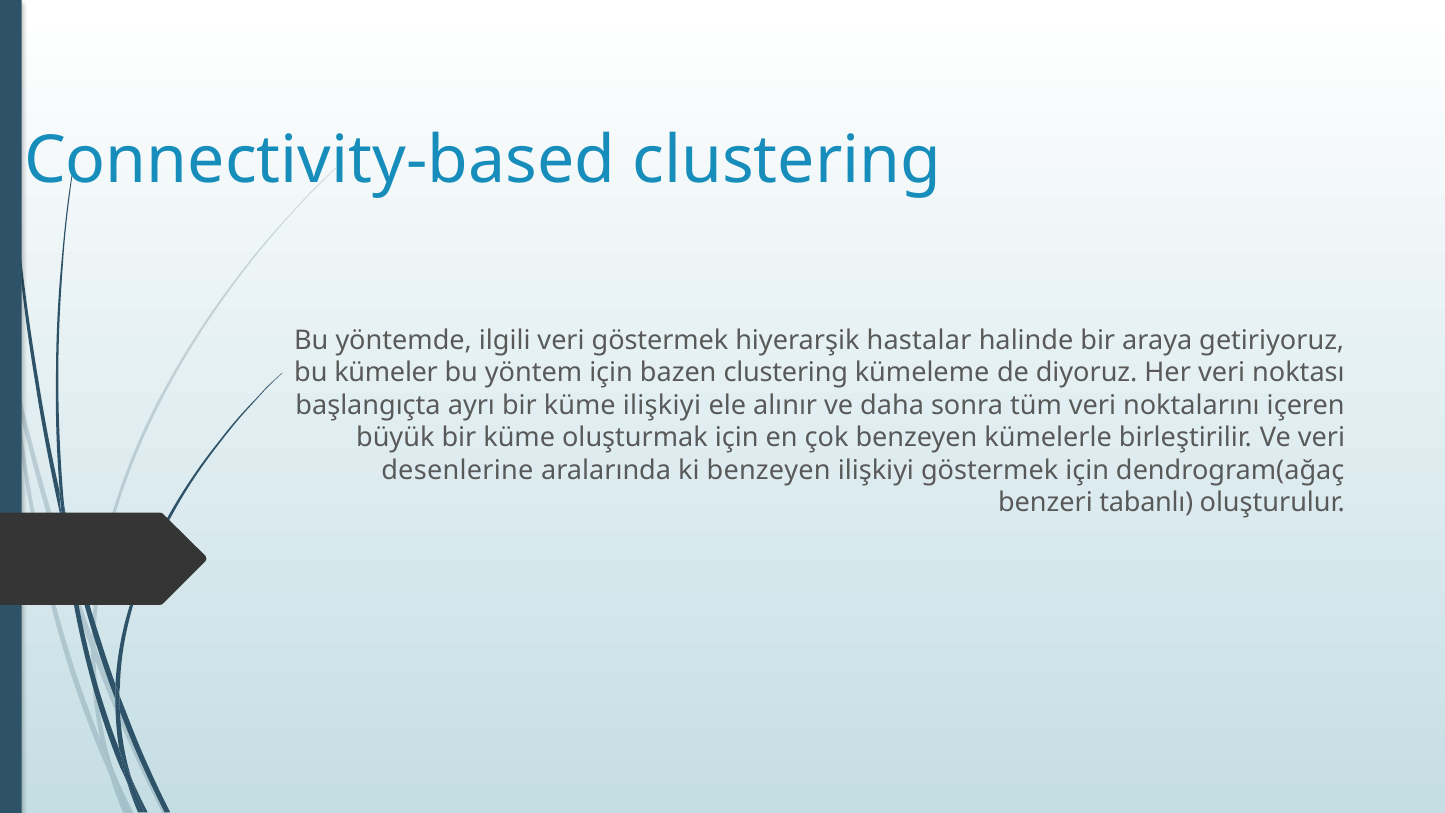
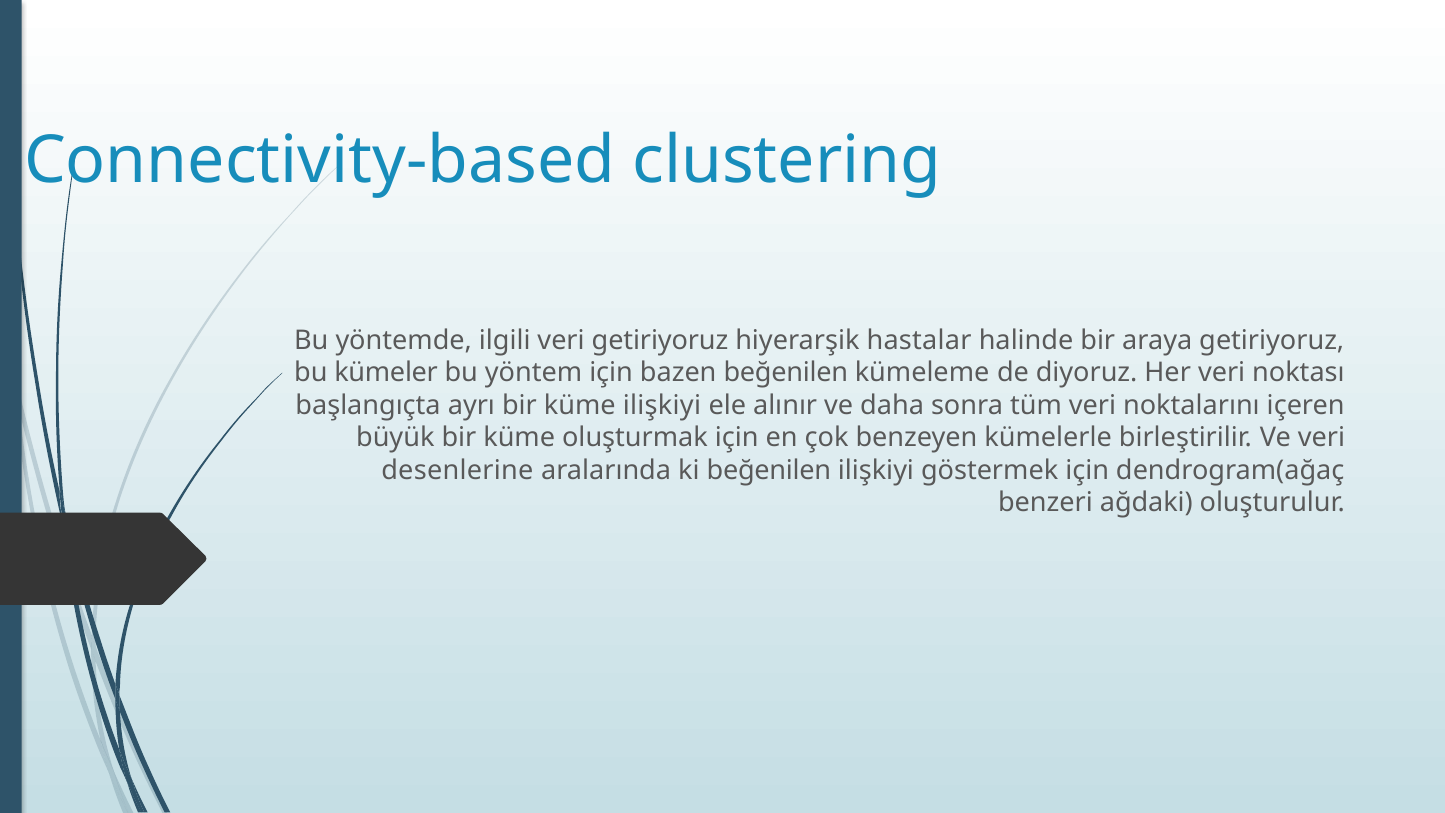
veri göstermek: göstermek -> getiriyoruz
bazen clustering: clustering -> beğenilen
ki benzeyen: benzeyen -> beğenilen
tabanlı: tabanlı -> ağdaki
